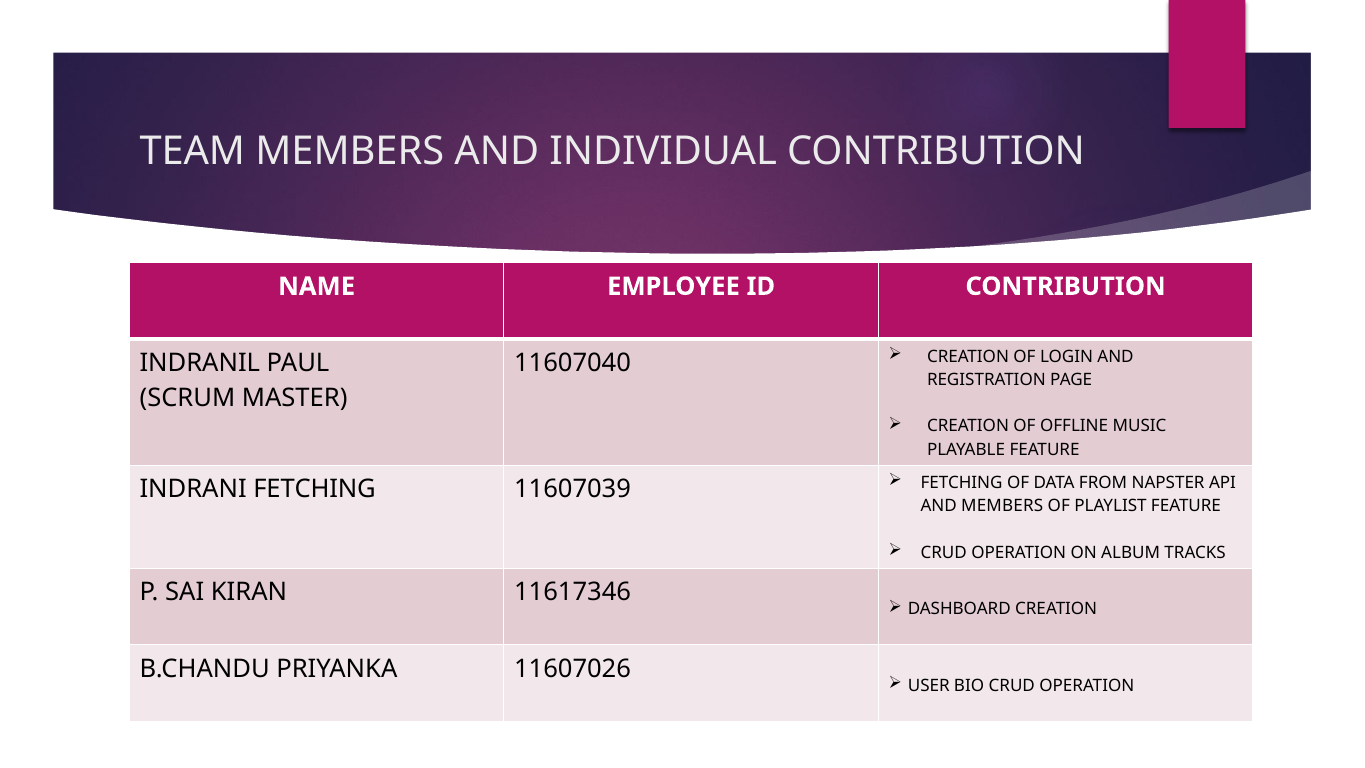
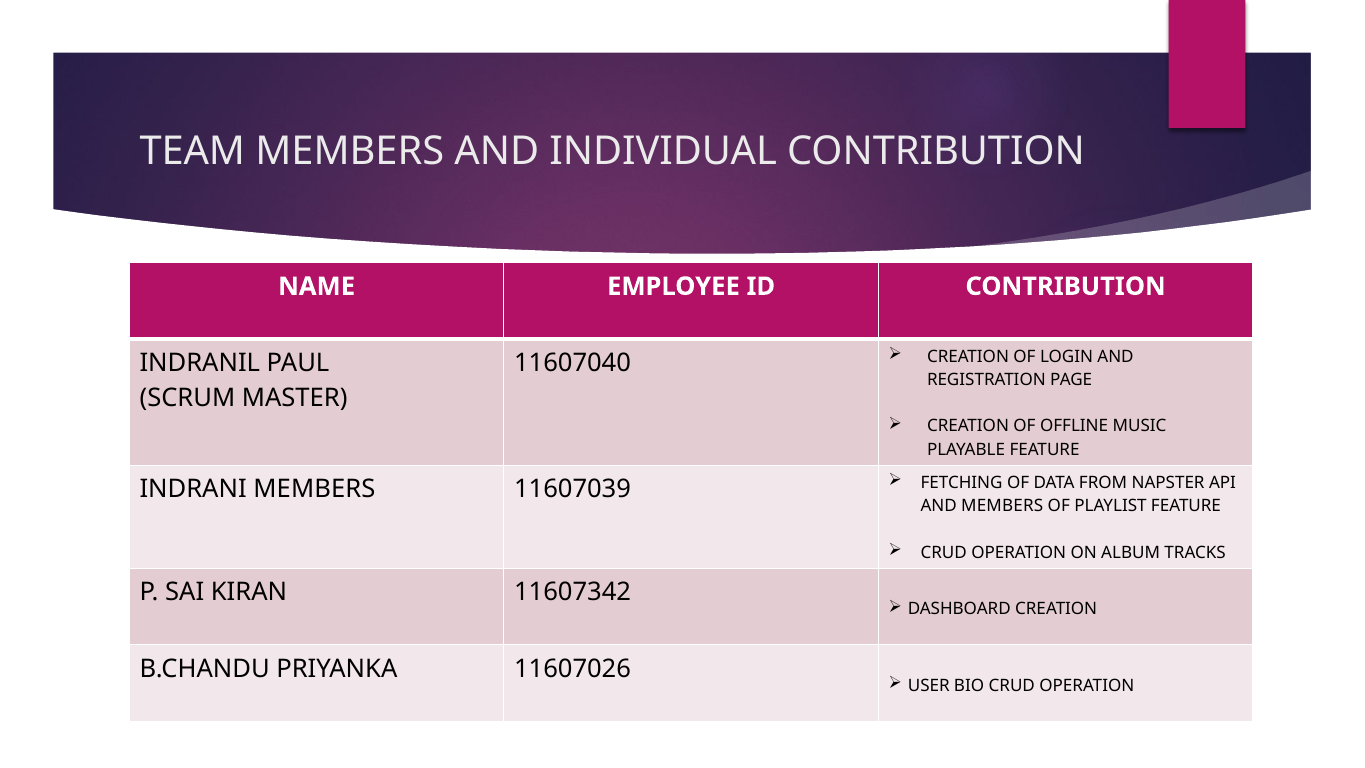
INDRANI FETCHING: FETCHING -> MEMBERS
11617346: 11617346 -> 11607342
